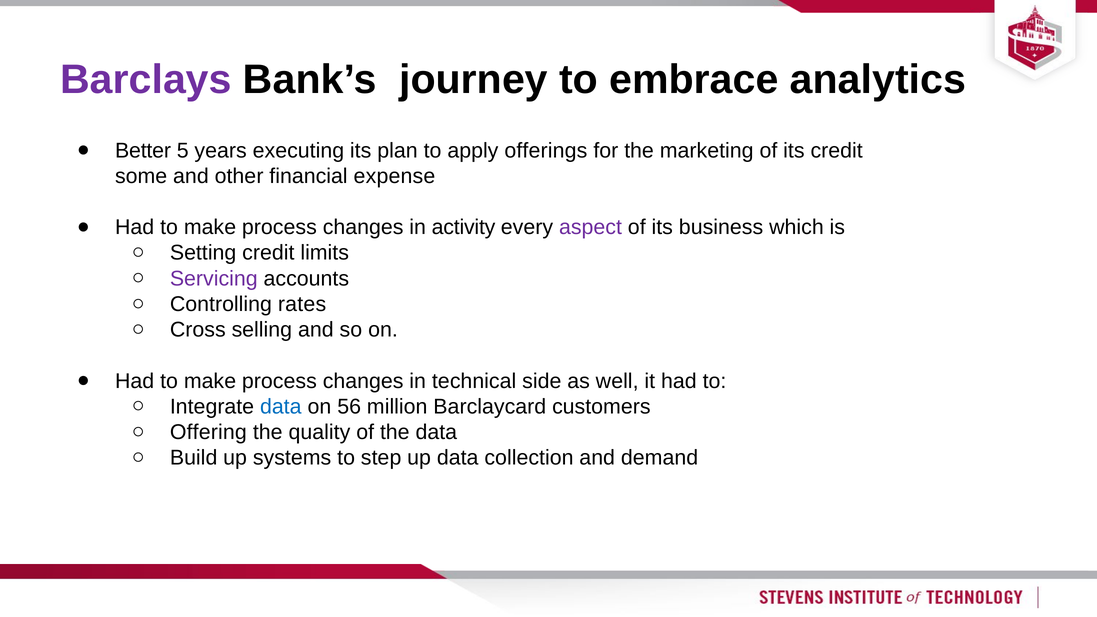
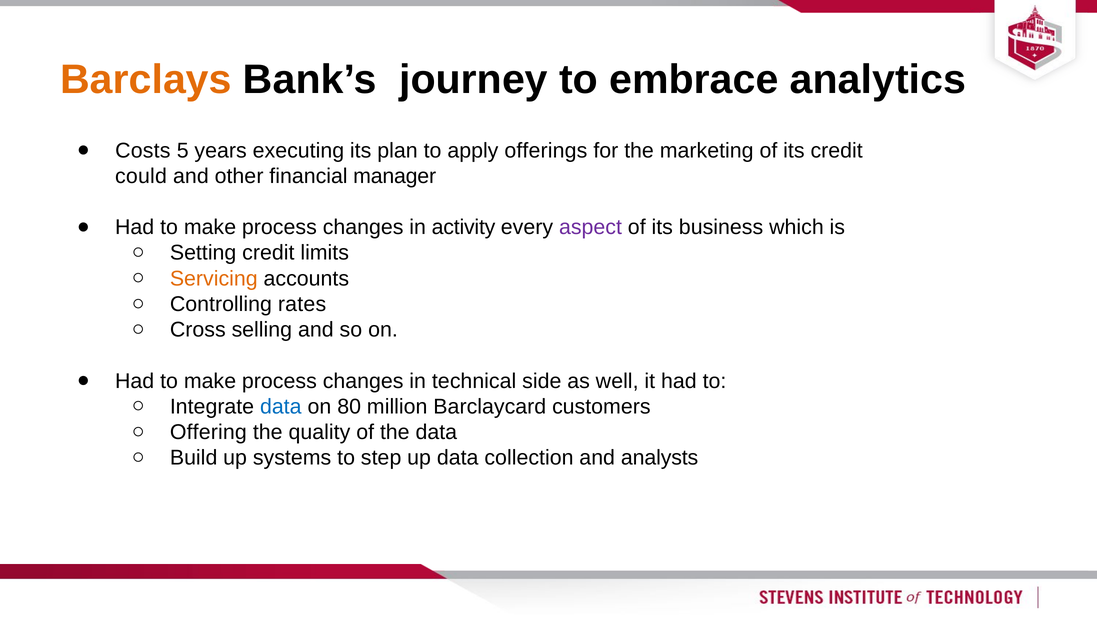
Barclays colour: purple -> orange
Better: Better -> Costs
some: some -> could
expense: expense -> manager
Servicing colour: purple -> orange
56: 56 -> 80
demand: demand -> analysts
